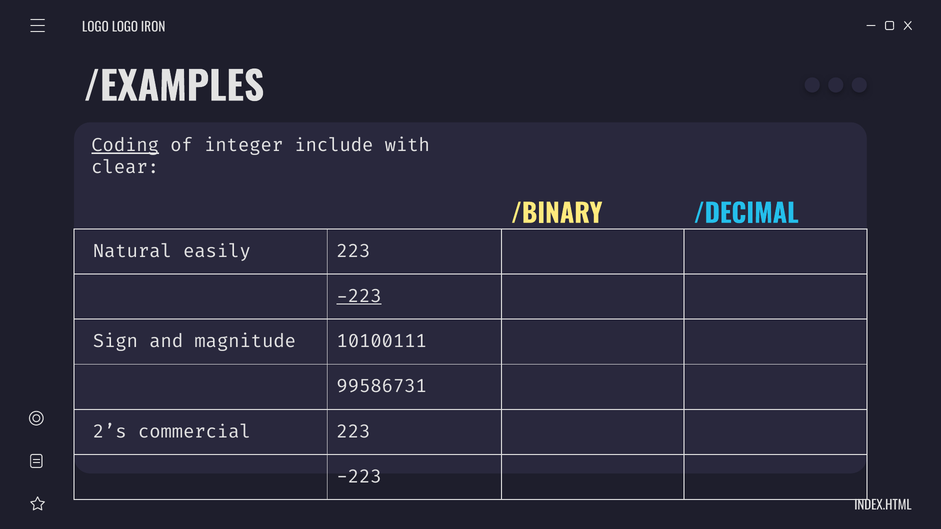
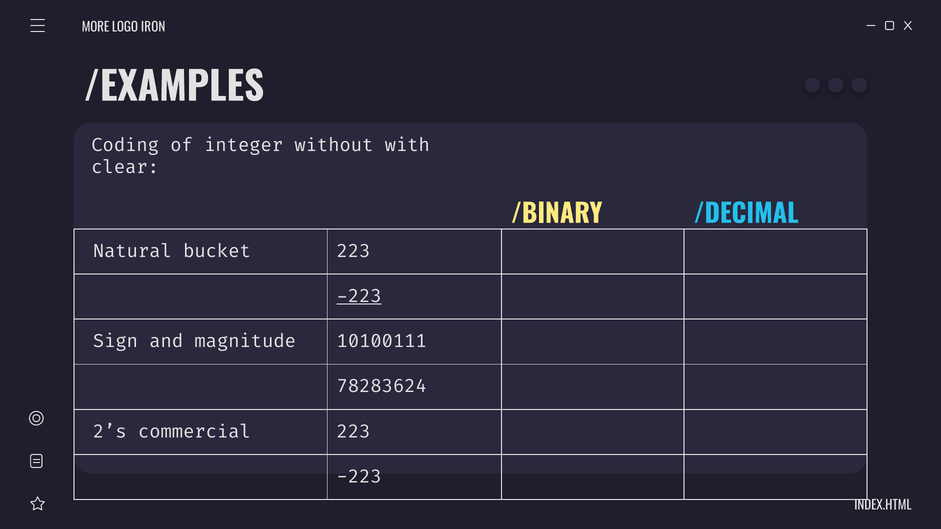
LOGO at (95, 28): LOGO -> MORE
Coding underline: present -> none
include: include -> without
easily: easily -> bucket
99586731: 99586731 -> 78283624
